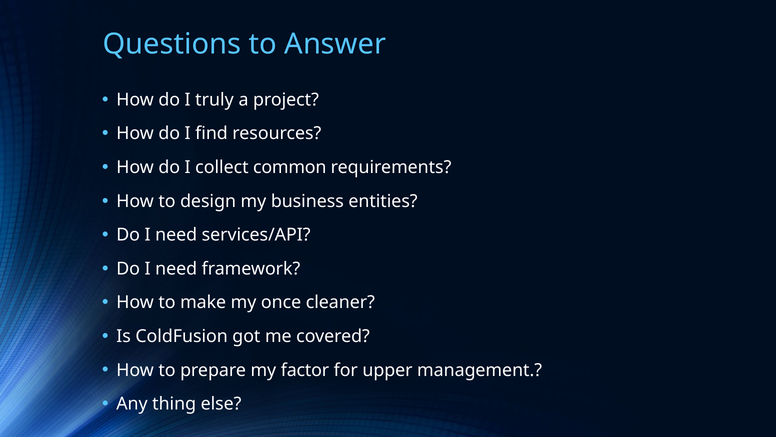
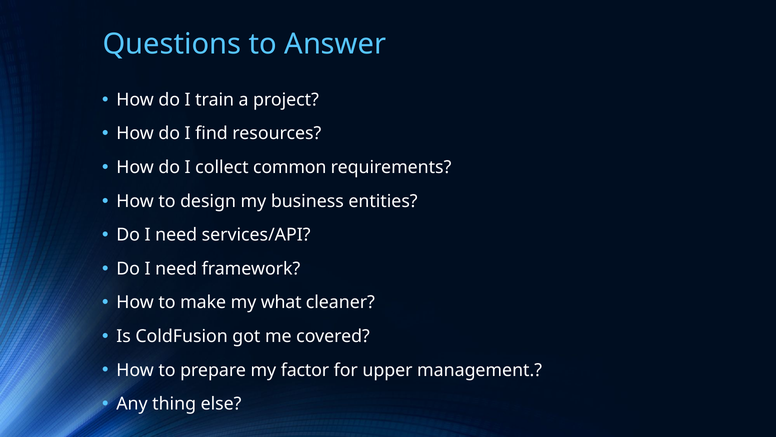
truly: truly -> train
once: once -> what
